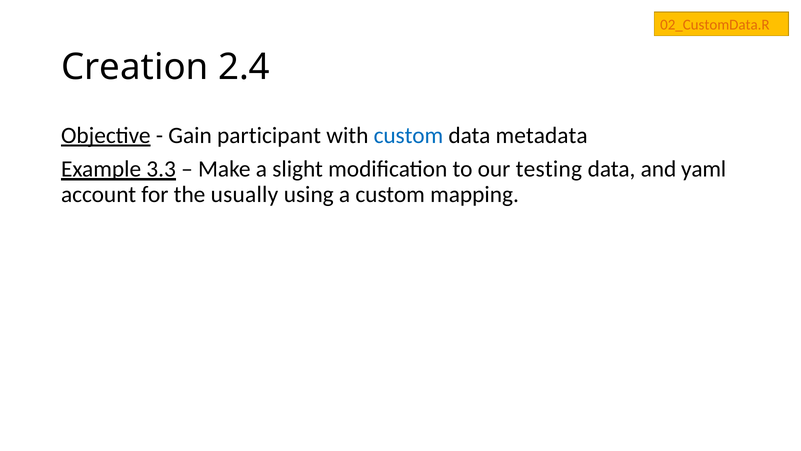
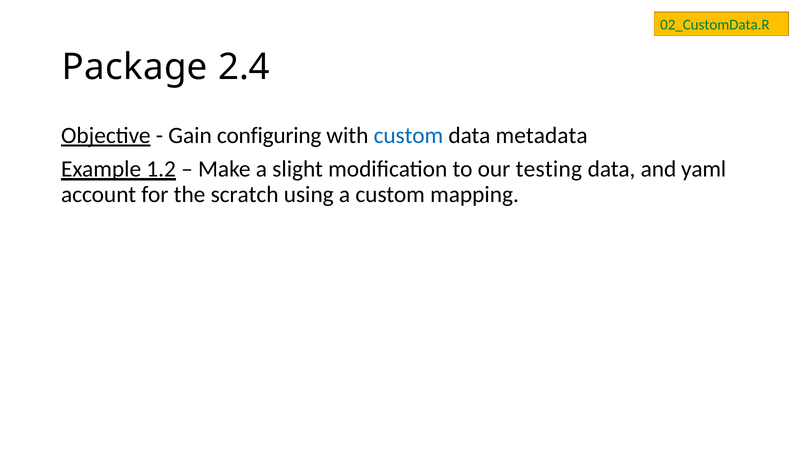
02_CustomData.R colour: orange -> green
Creation: Creation -> Package
participant: participant -> configuring
3.3: 3.3 -> 1.2
usually: usually -> scratch
